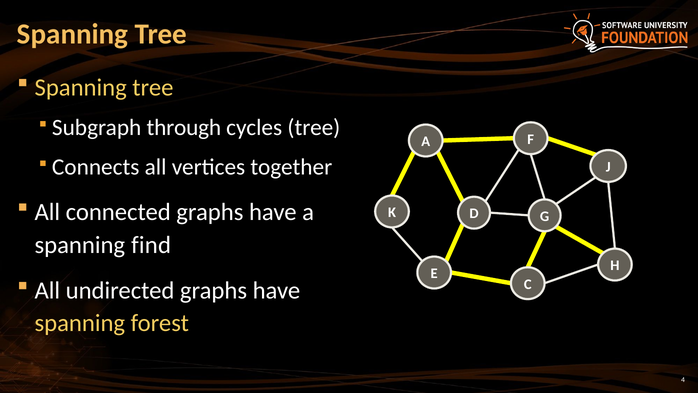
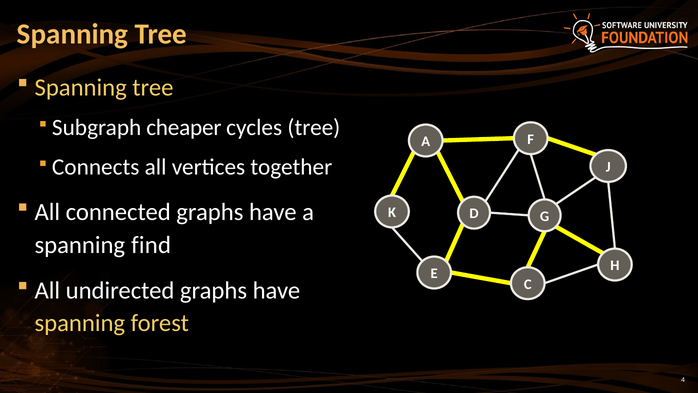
through: through -> cheaper
